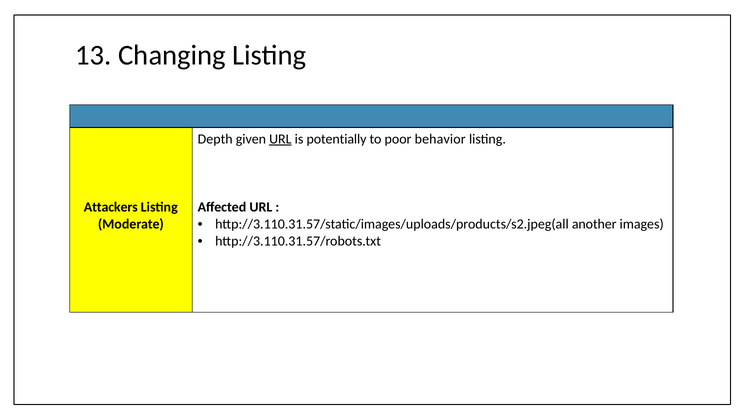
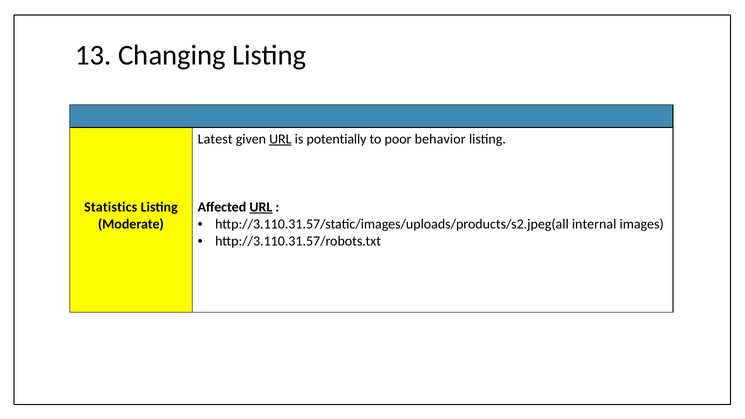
Depth: Depth -> Latest
Attackers: Attackers -> Statistics
URL at (261, 207) underline: none -> present
another: another -> internal
